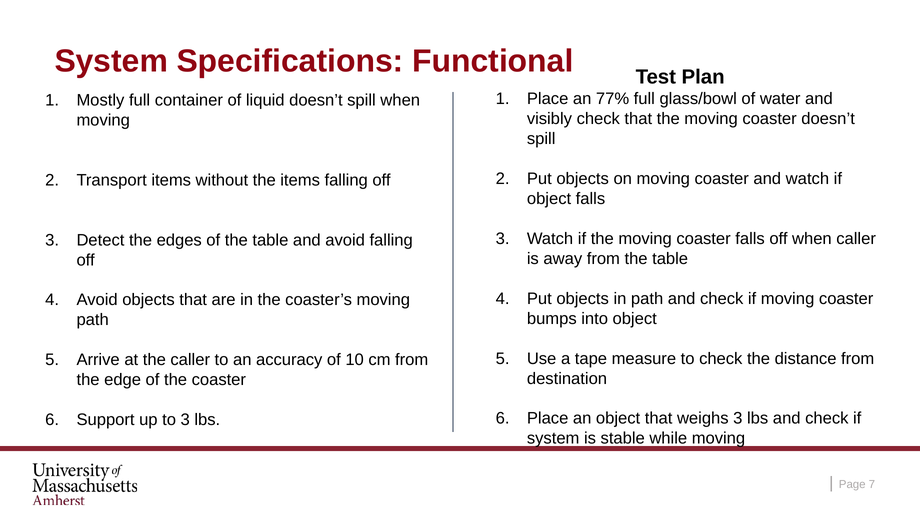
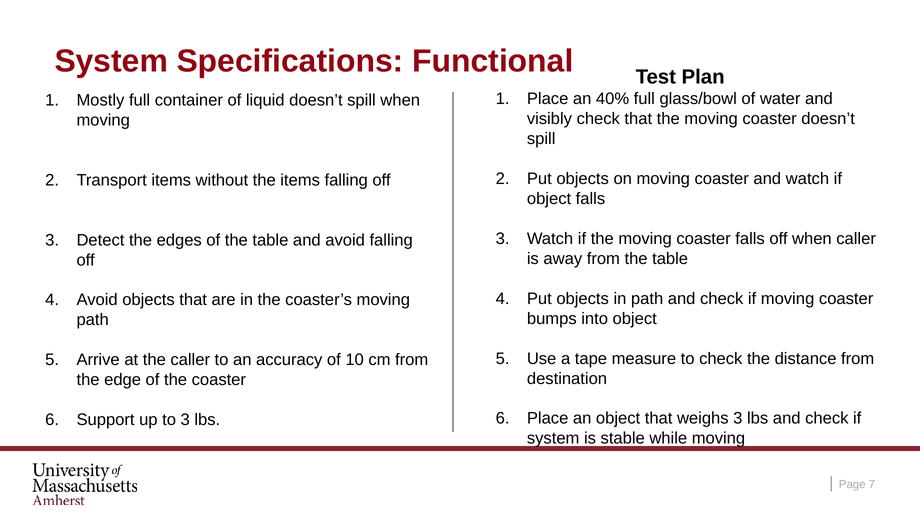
77%: 77% -> 40%
